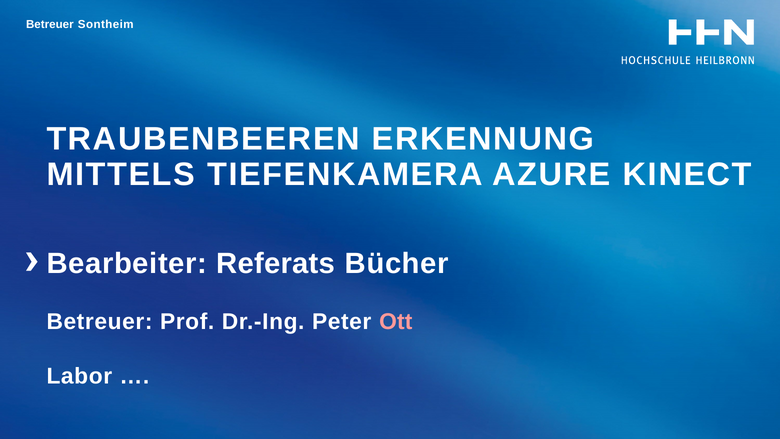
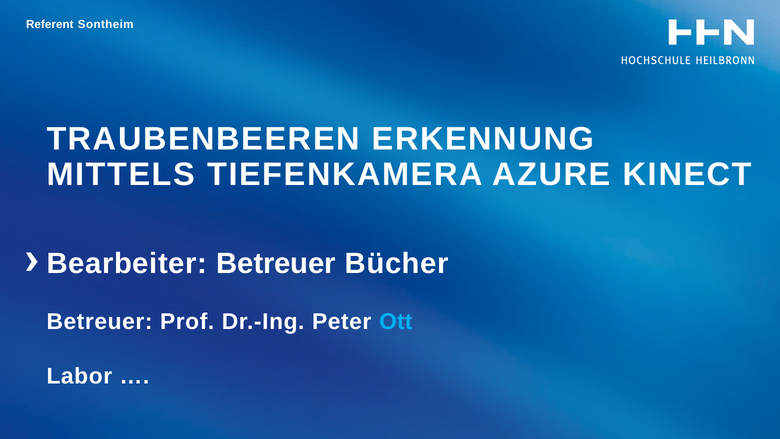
Betreuer at (50, 24): Betreuer -> Referent
Bearbeiter Referats: Referats -> Betreuer
Ott colour: pink -> light blue
